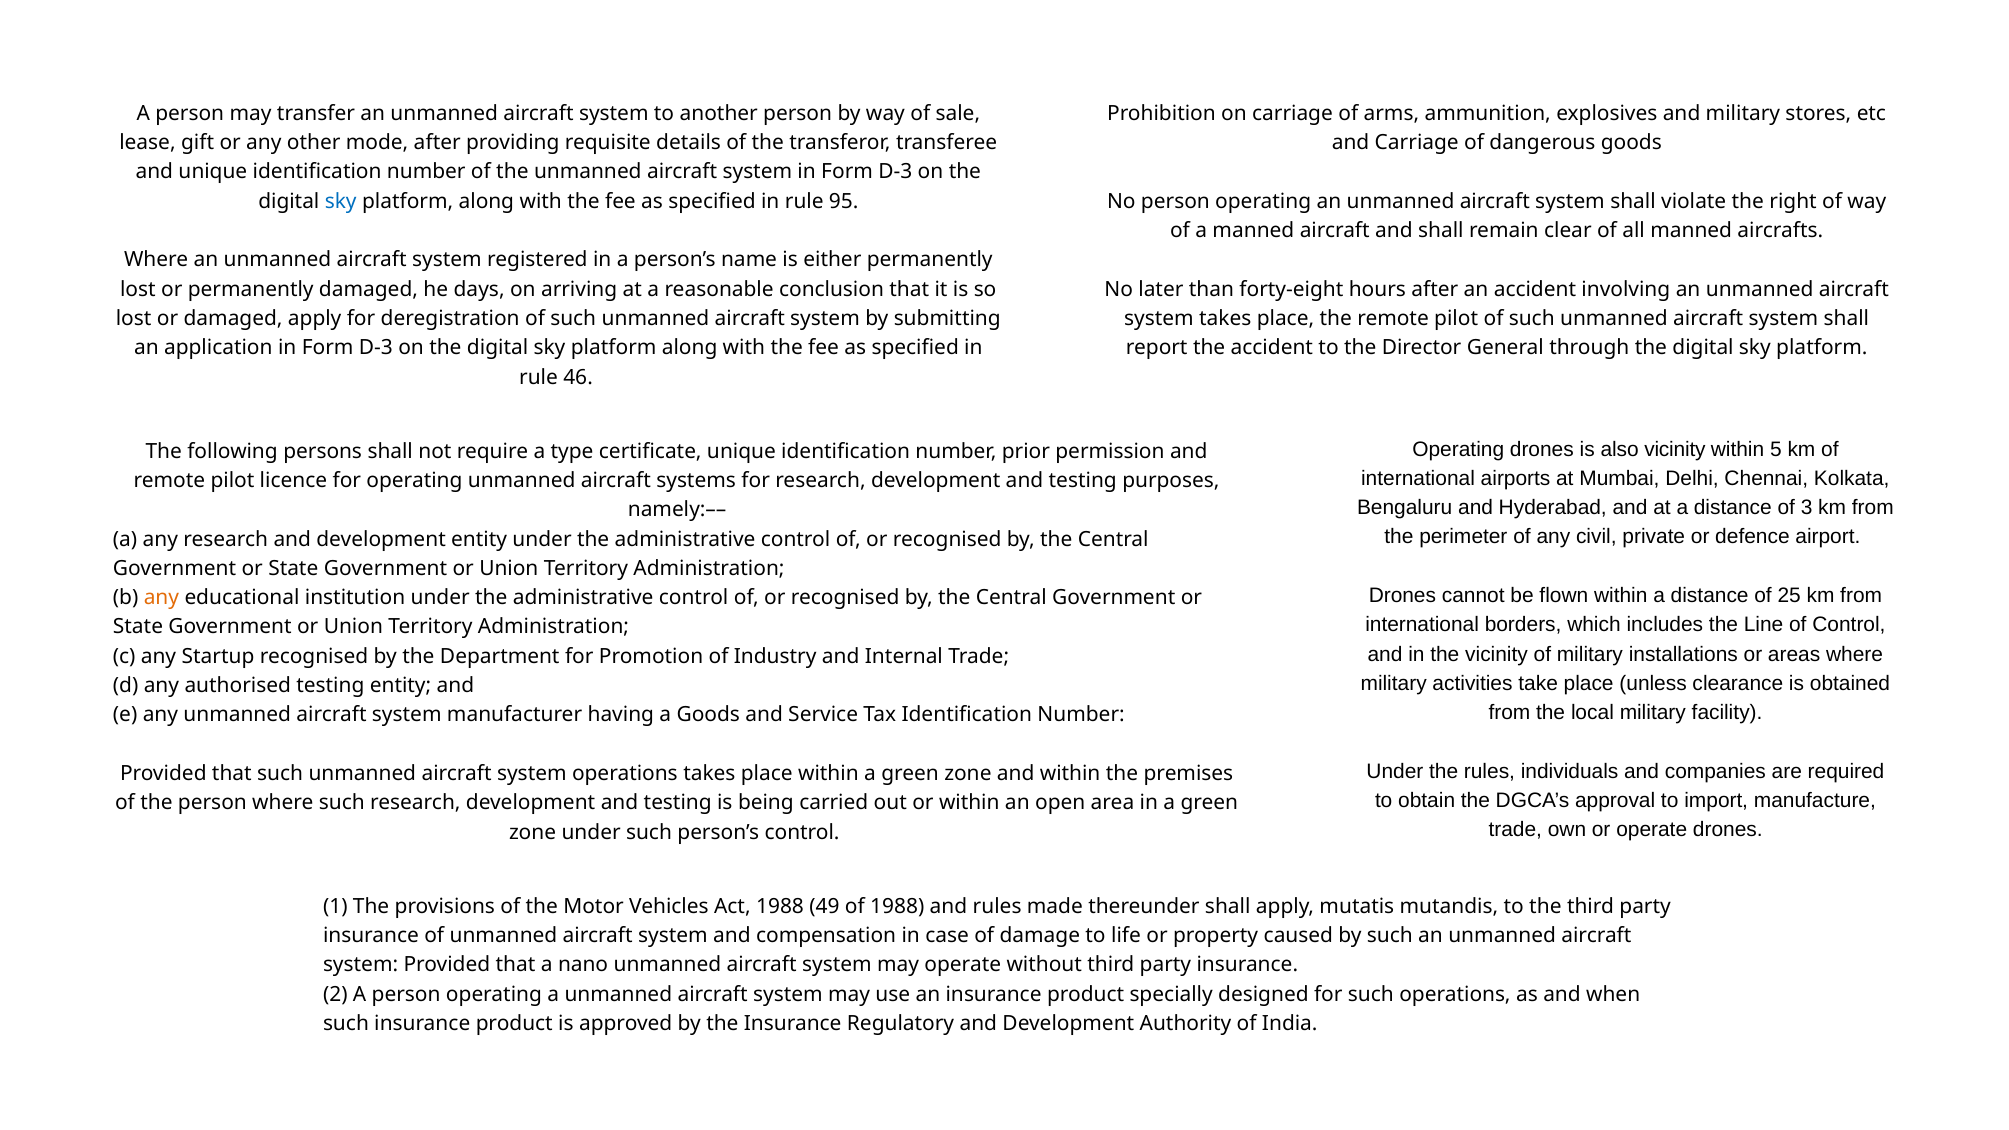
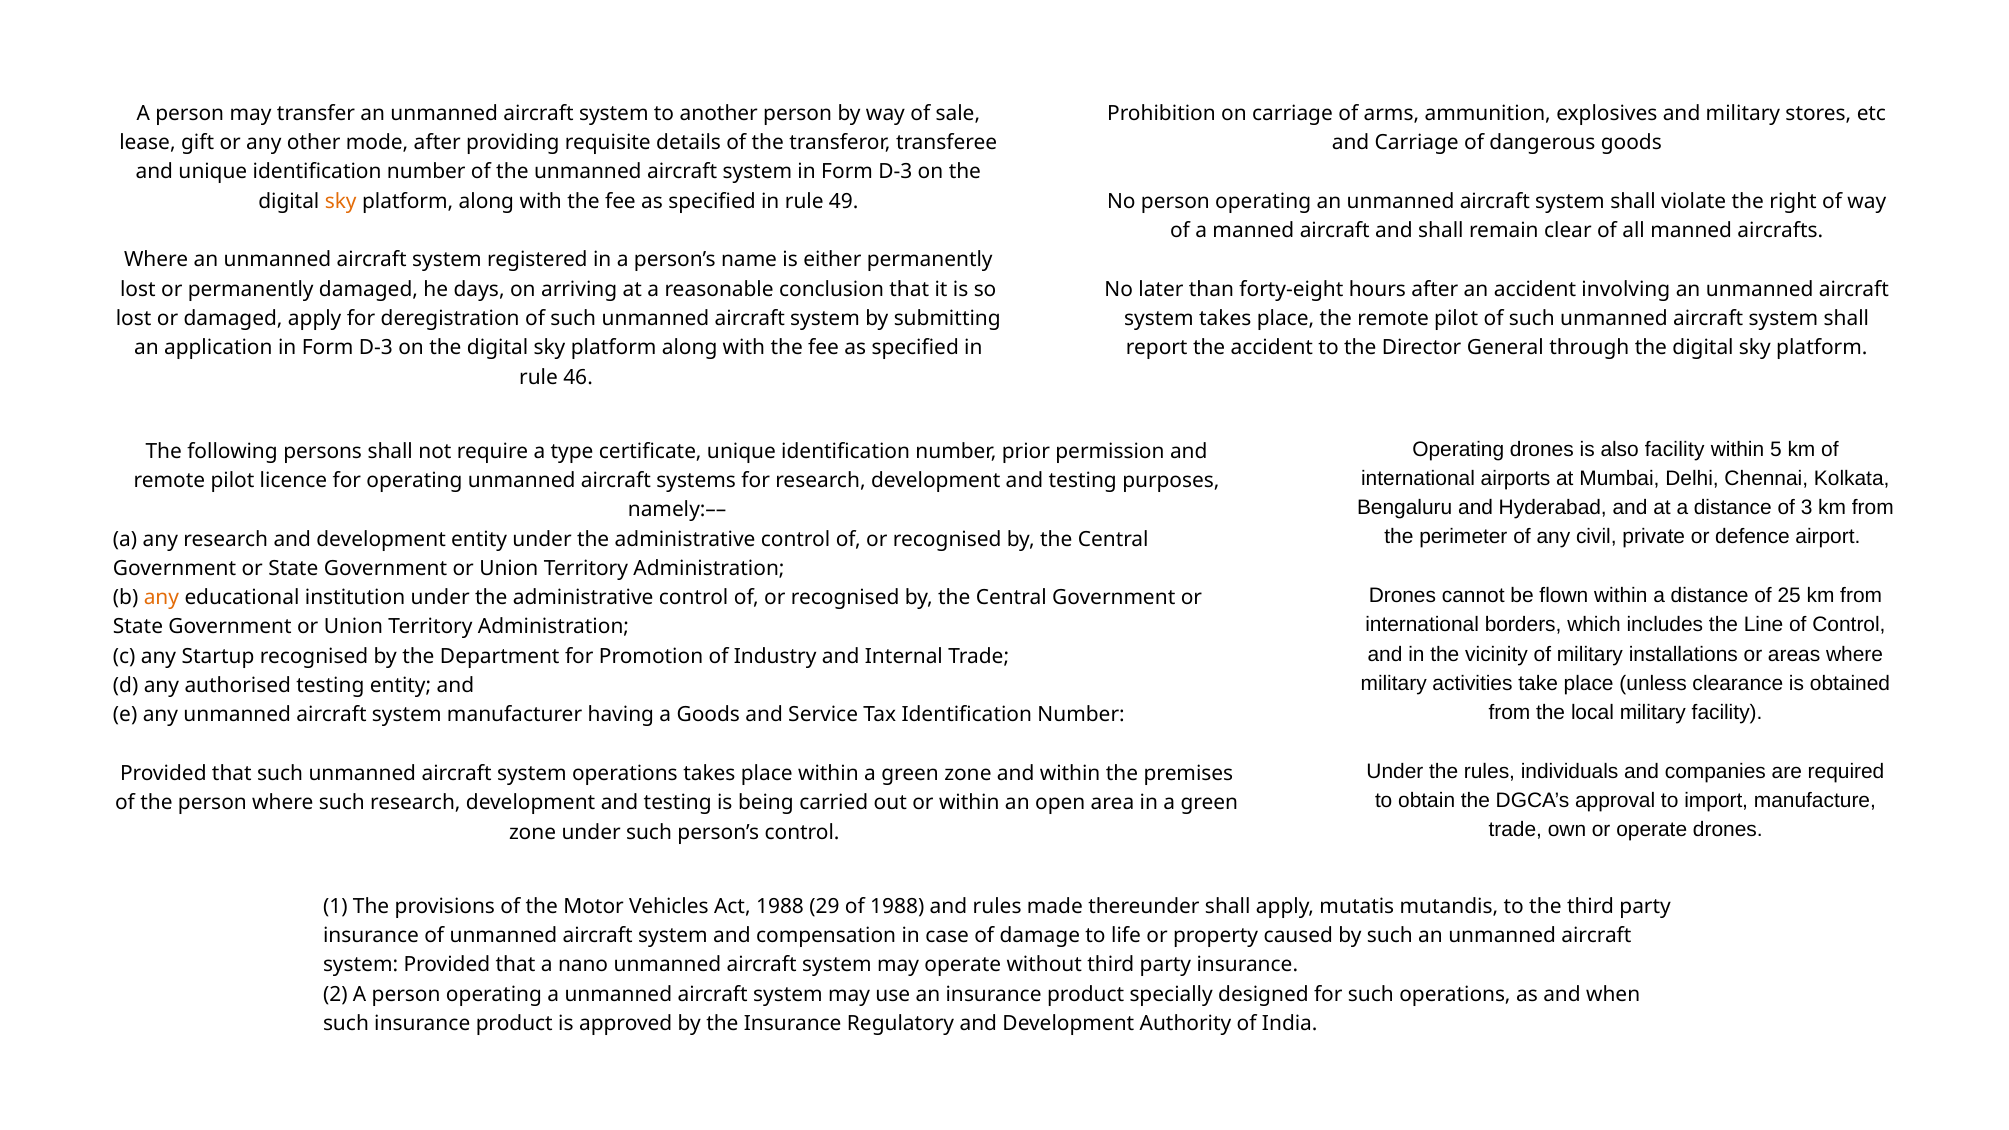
sky at (341, 201) colour: blue -> orange
95: 95 -> 49
also vicinity: vicinity -> facility
49: 49 -> 29
